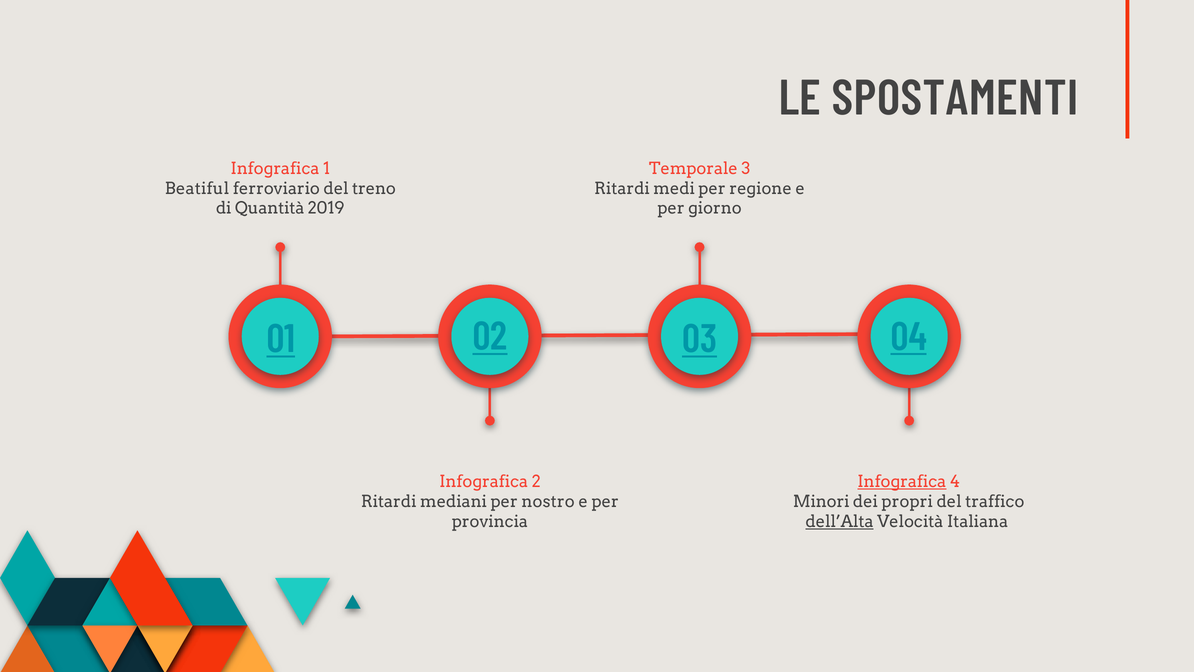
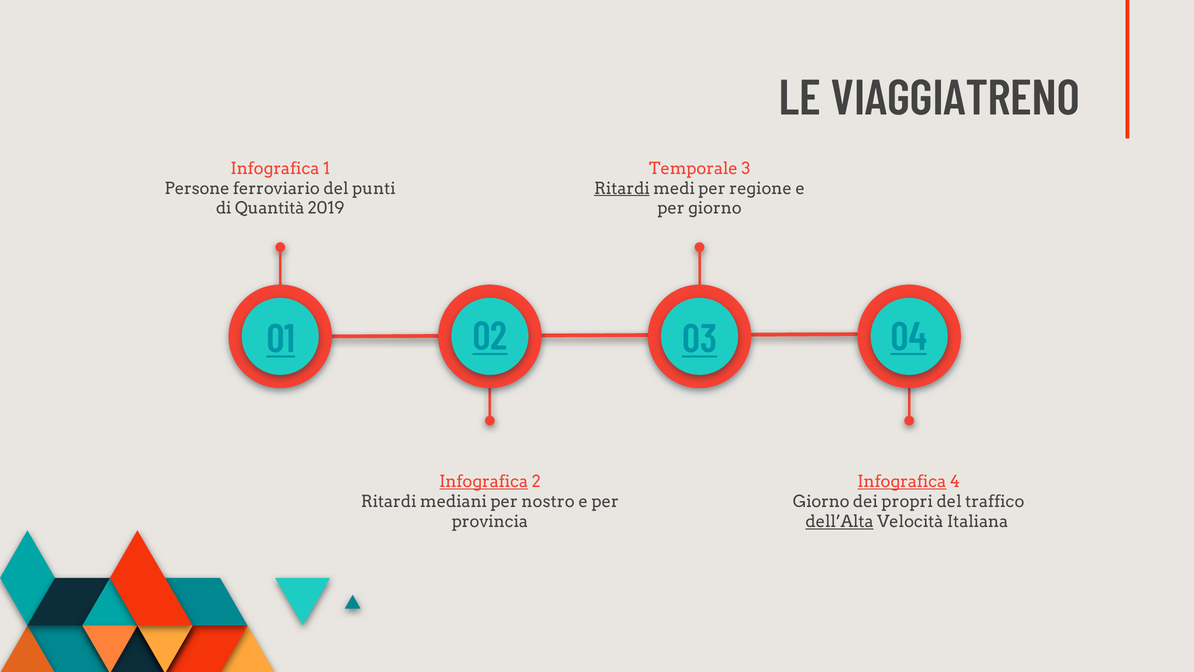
SPOSTAMENTI: SPOSTAMENTI -> VIAGGIATRENO
Beatiful: Beatiful -> Persone
treno: treno -> punti
Ritardi at (622, 188) underline: none -> present
Infografica at (484, 481) underline: none -> present
Minori at (821, 501): Minori -> Giorno
